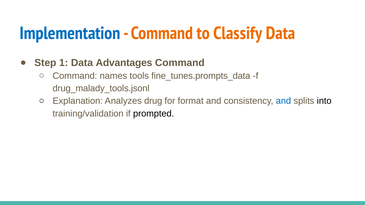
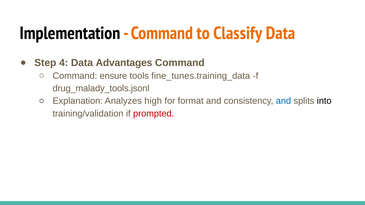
Implementation colour: blue -> black
1: 1 -> 4
names: names -> ensure
fine_tunes.prompts_data: fine_tunes.prompts_data -> fine_tunes.training_data
drug: drug -> high
prompted colour: black -> red
